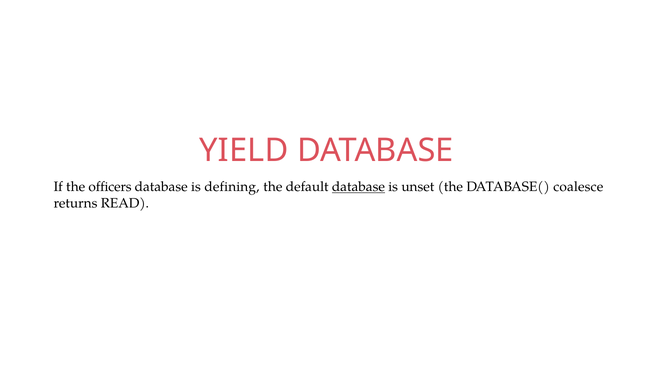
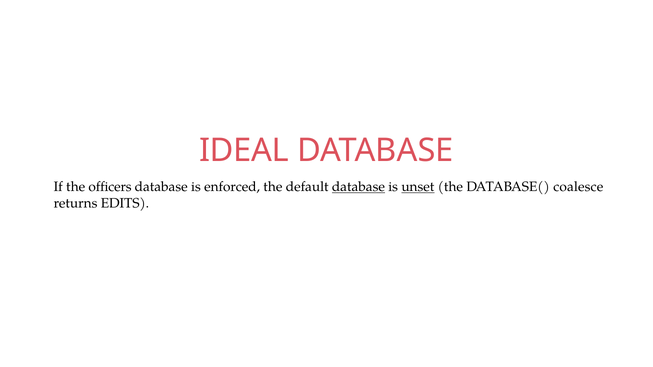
YIELD: YIELD -> IDEAL
defining: defining -> enforced
unset underline: none -> present
READ: READ -> EDITS
